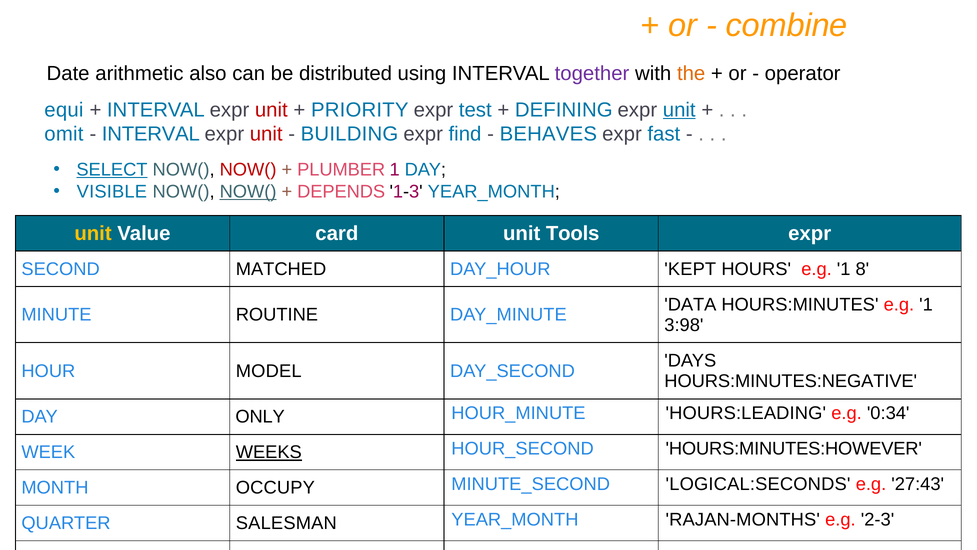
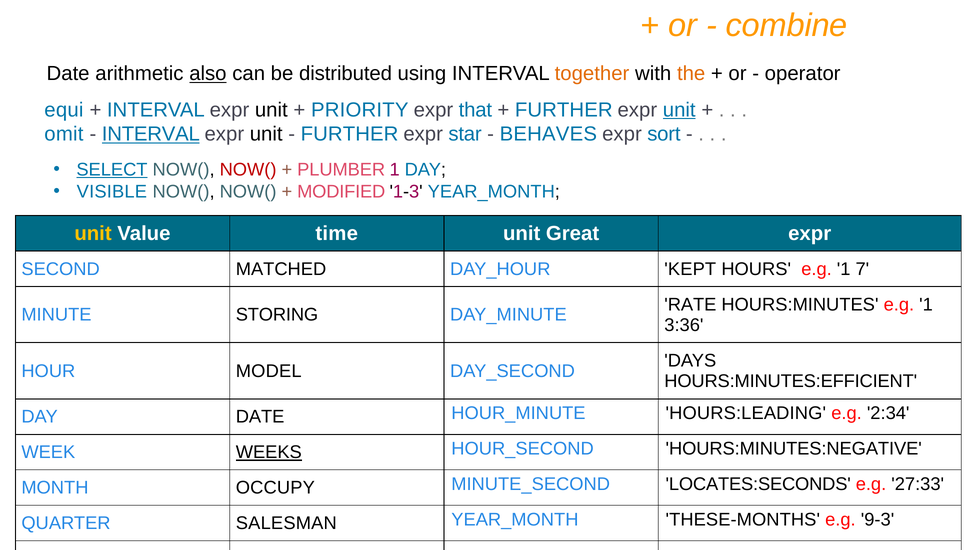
also underline: none -> present
together colour: purple -> orange
unit at (271, 110) colour: red -> black
test: test -> that
DEFINING at (564, 110): DEFINING -> FURTHER
INTERVAL at (151, 134) underline: none -> present
unit at (266, 134) colour: red -> black
BUILDING at (349, 134): BUILDING -> FURTHER
find: find -> star
fast: fast -> sort
NOW( at (248, 192) underline: present -> none
DEPENDS: DEPENDS -> MODIFIED
card: card -> time
Tools: Tools -> Great
8: 8 -> 7
DATA: DATA -> RATE
ROUTINE: ROUTINE -> STORING
3:98: 3:98 -> 3:36
HOURS:MINUTES:NEGATIVE: HOURS:MINUTES:NEGATIVE -> HOURS:MINUTES:EFFICIENT
DAY ONLY: ONLY -> DATE
0:34: 0:34 -> 2:34
HOURS:MINUTES:HOWEVER: HOURS:MINUTES:HOWEVER -> HOURS:MINUTES:NEGATIVE
LOGICAL:SECONDS: LOGICAL:SECONDS -> LOCATES:SECONDS
27:43: 27:43 -> 27:33
RAJAN-MONTHS: RAJAN-MONTHS -> THESE-MONTHS
2-3: 2-3 -> 9-3
